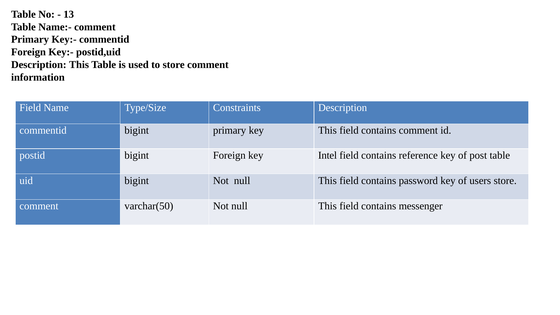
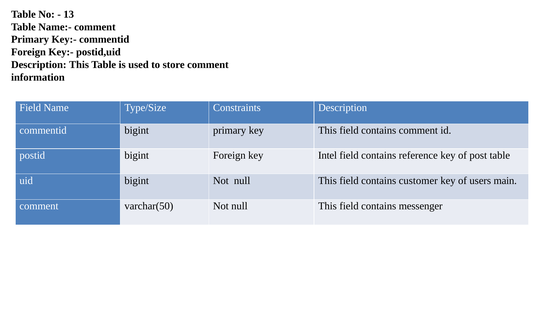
password: password -> customer
users store: store -> main
